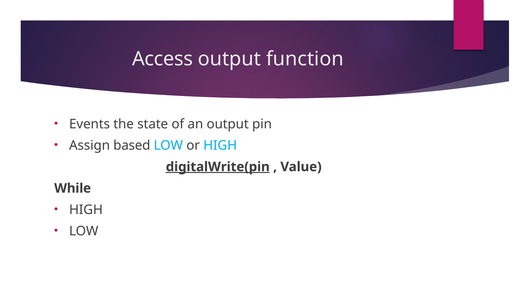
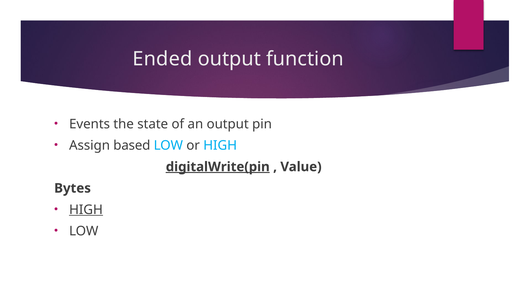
Access: Access -> Ended
While: While -> Bytes
HIGH at (86, 210) underline: none -> present
